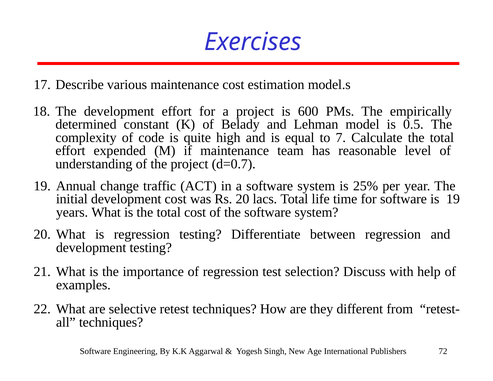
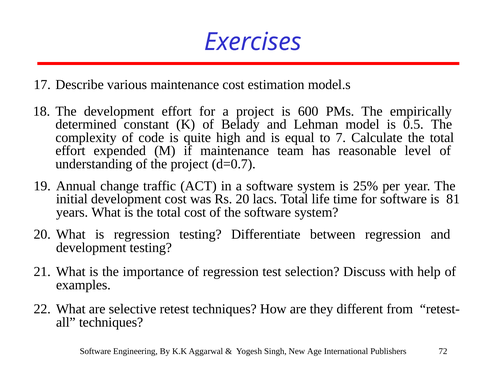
is 19: 19 -> 81
